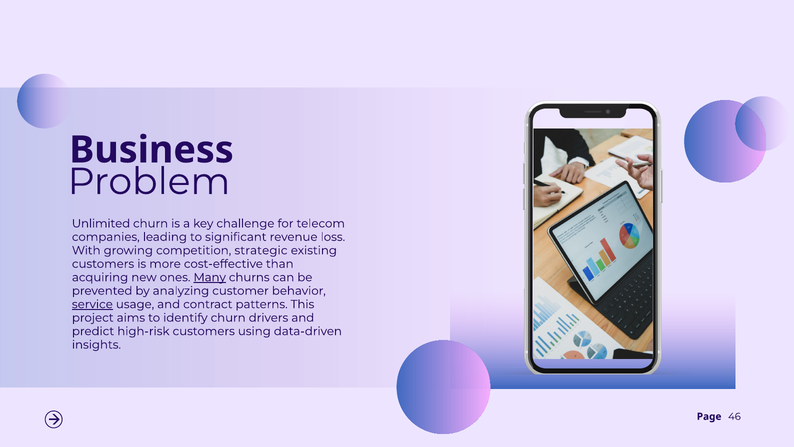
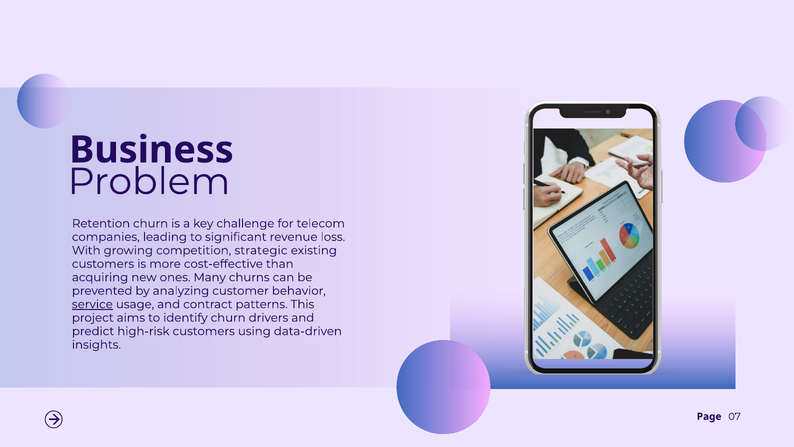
Unlimited: Unlimited -> Retention
Many underline: present -> none
46: 46 -> 07
